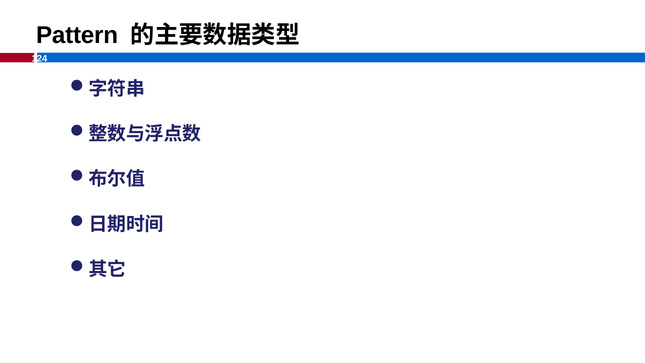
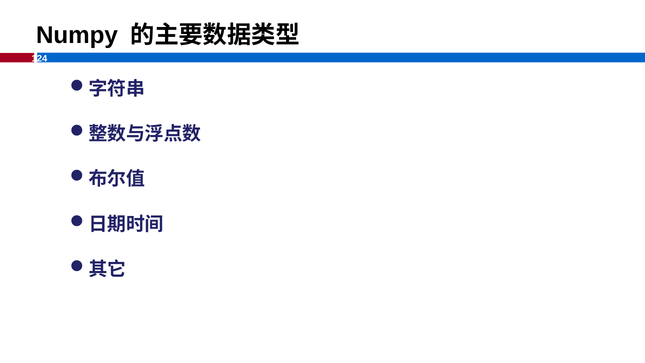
Pattern: Pattern -> Numpy
